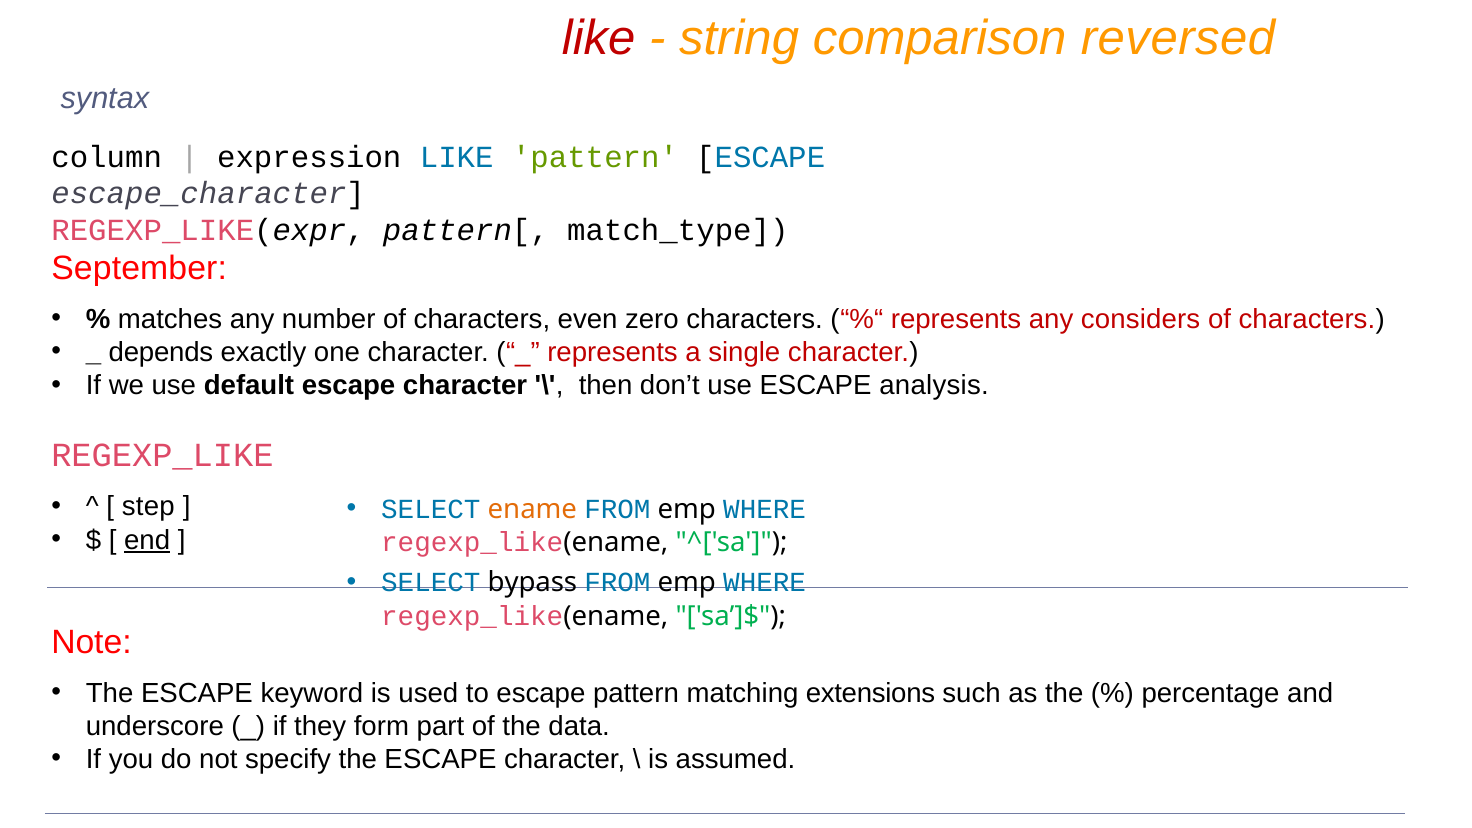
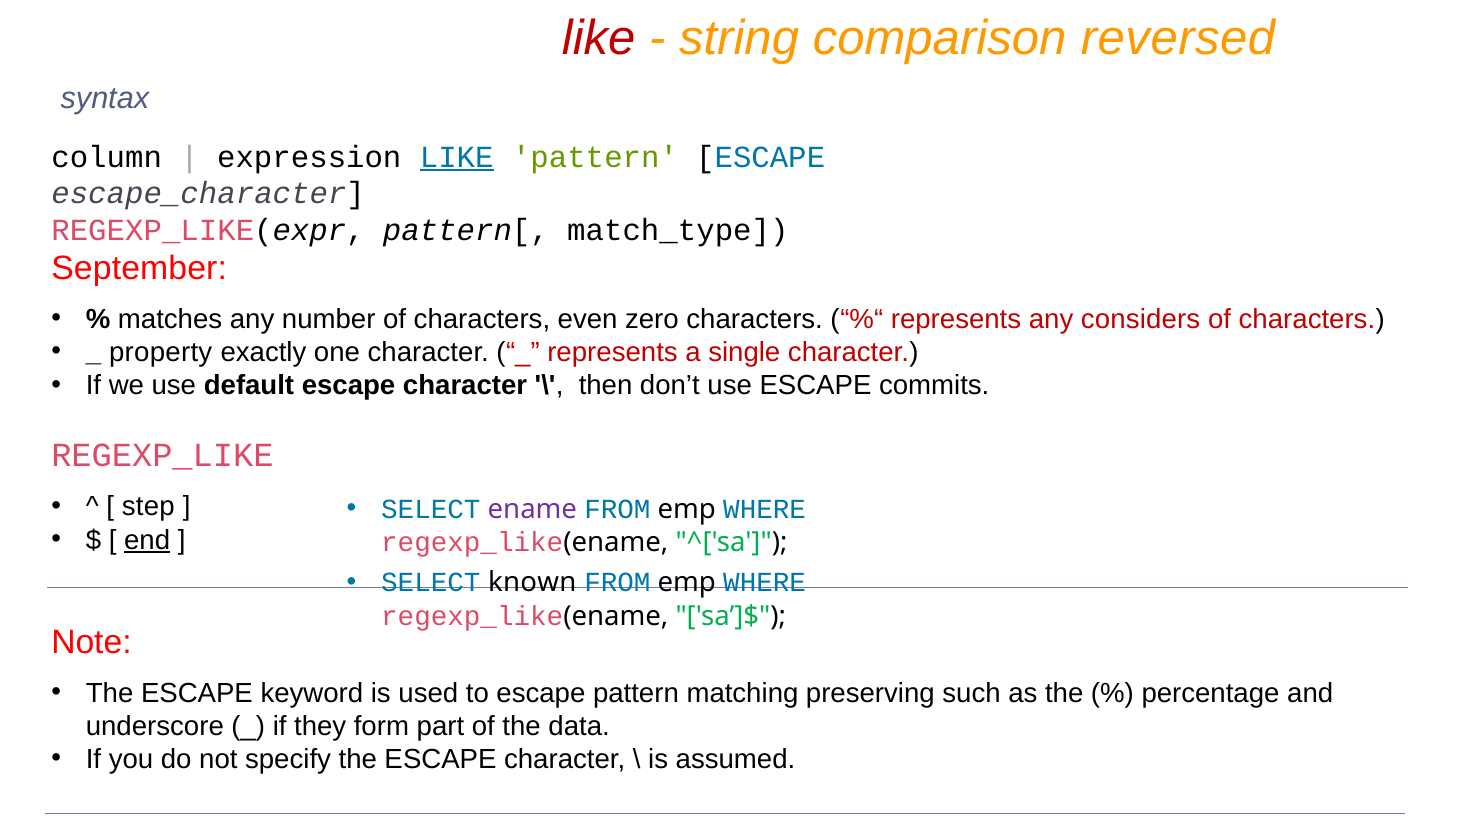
LIKE at (457, 157) underline: none -> present
depends: depends -> property
analysis: analysis -> commits
ename colour: orange -> purple
bypass: bypass -> known
extensions: extensions -> preserving
